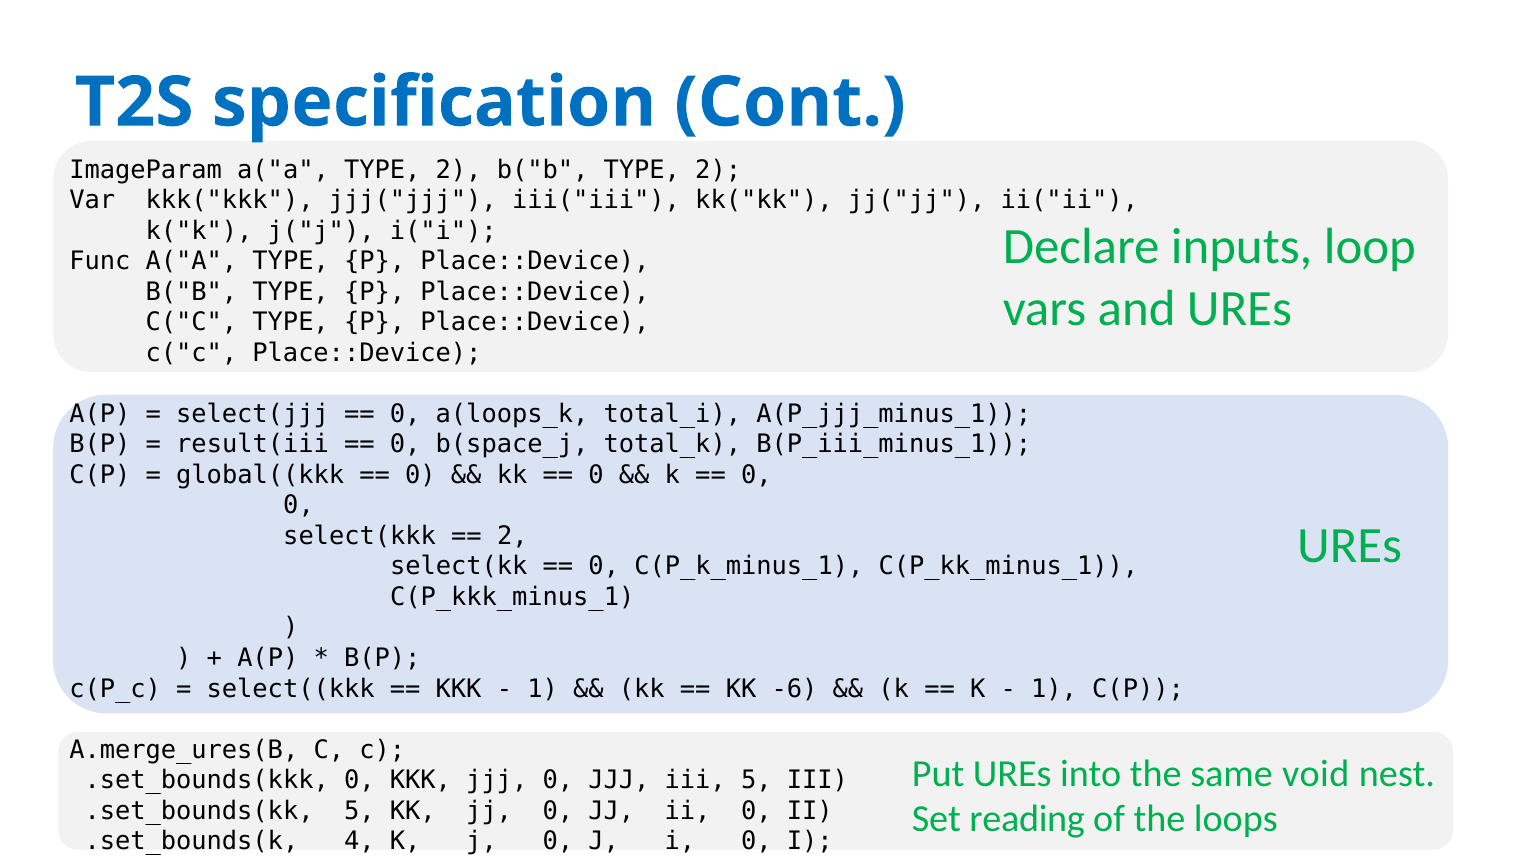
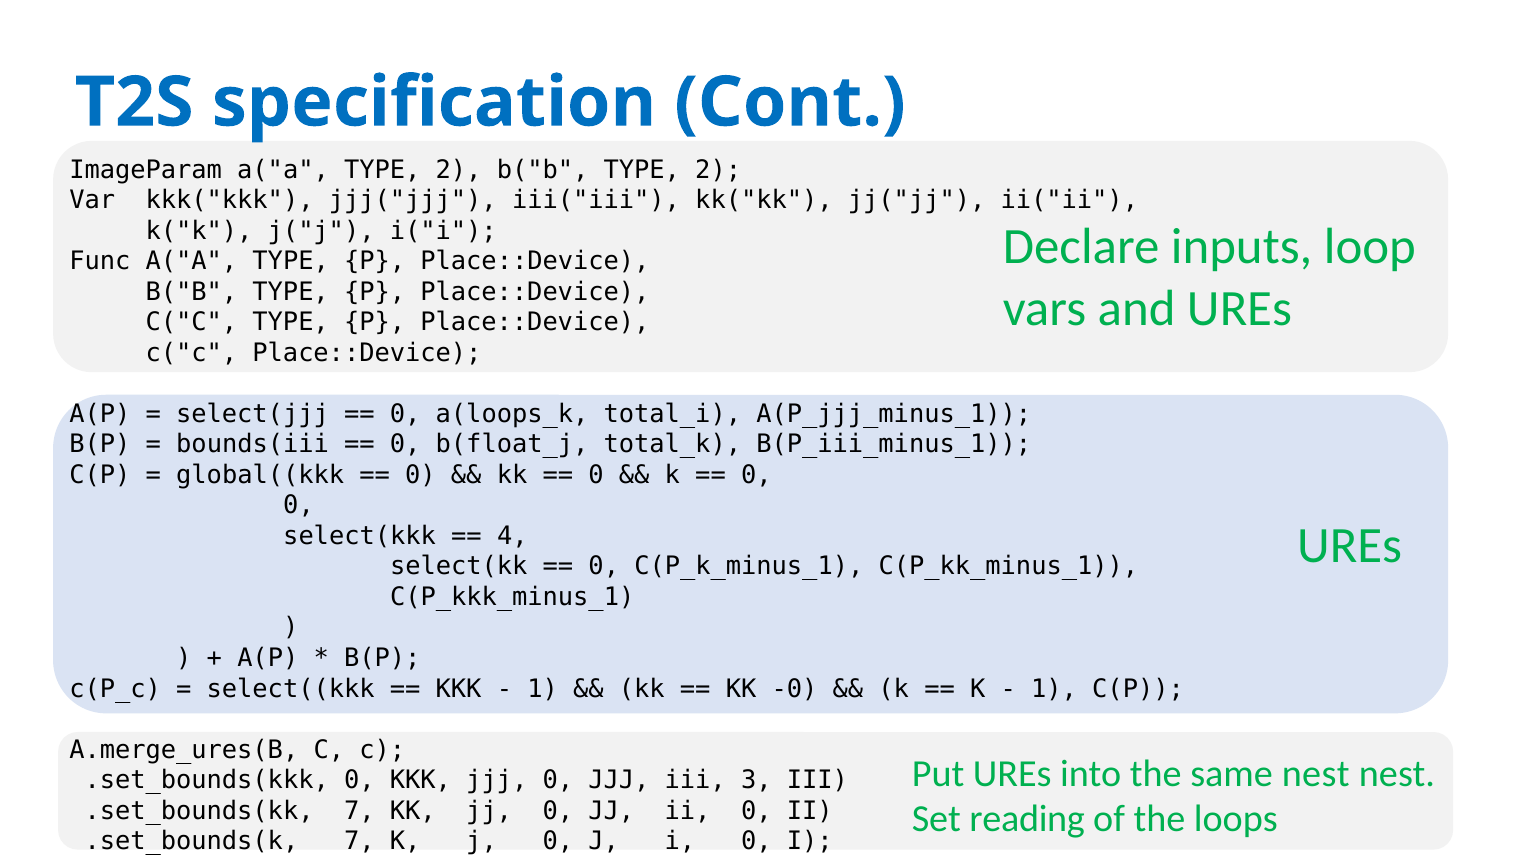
result(iii: result(iii -> bounds(iii
b(space_j: b(space_j -> b(float_j
2 at (512, 536): 2 -> 4
-6: -6 -> -0
same void: void -> nest
iii 5: 5 -> 3
.set_bounds(kk 5: 5 -> 7
.set_bounds(k 4: 4 -> 7
